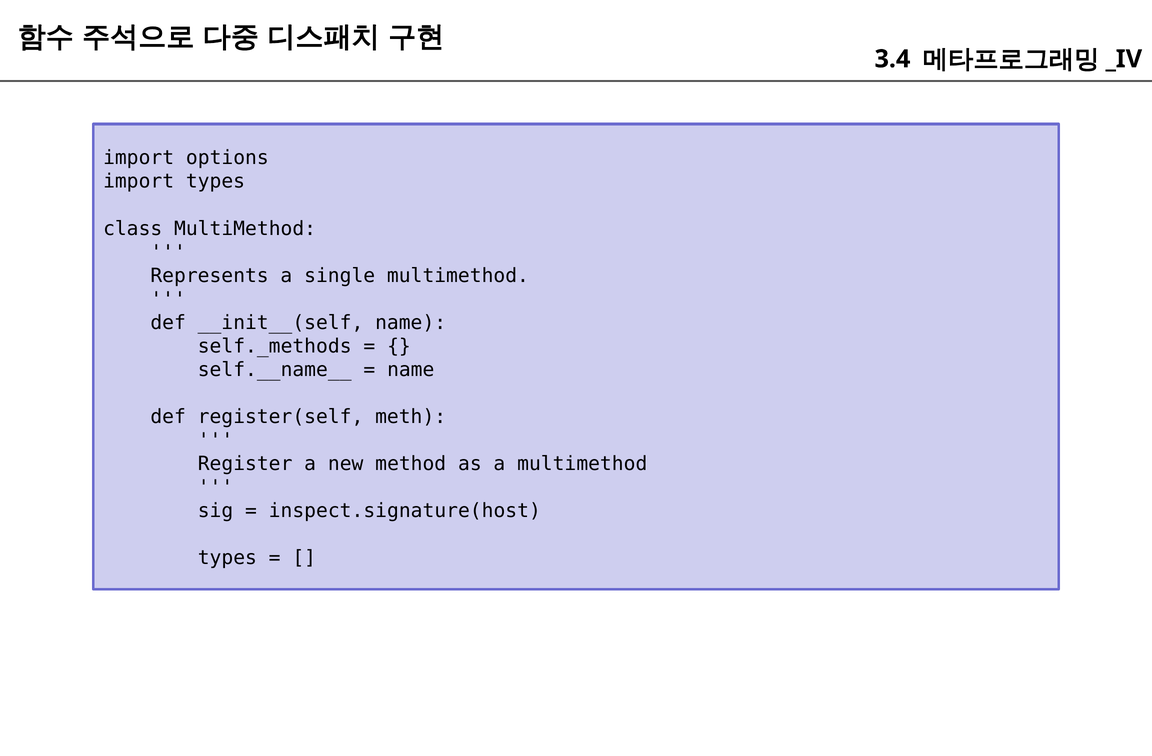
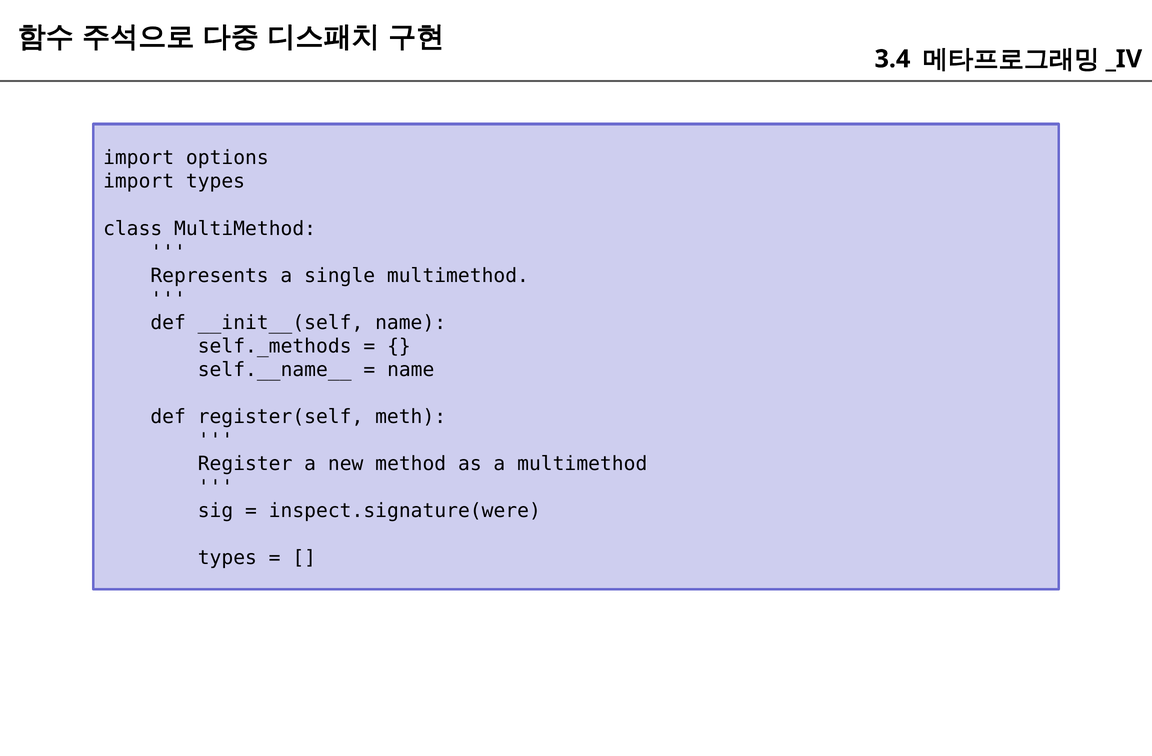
inspect.signature(host: inspect.signature(host -> inspect.signature(were
